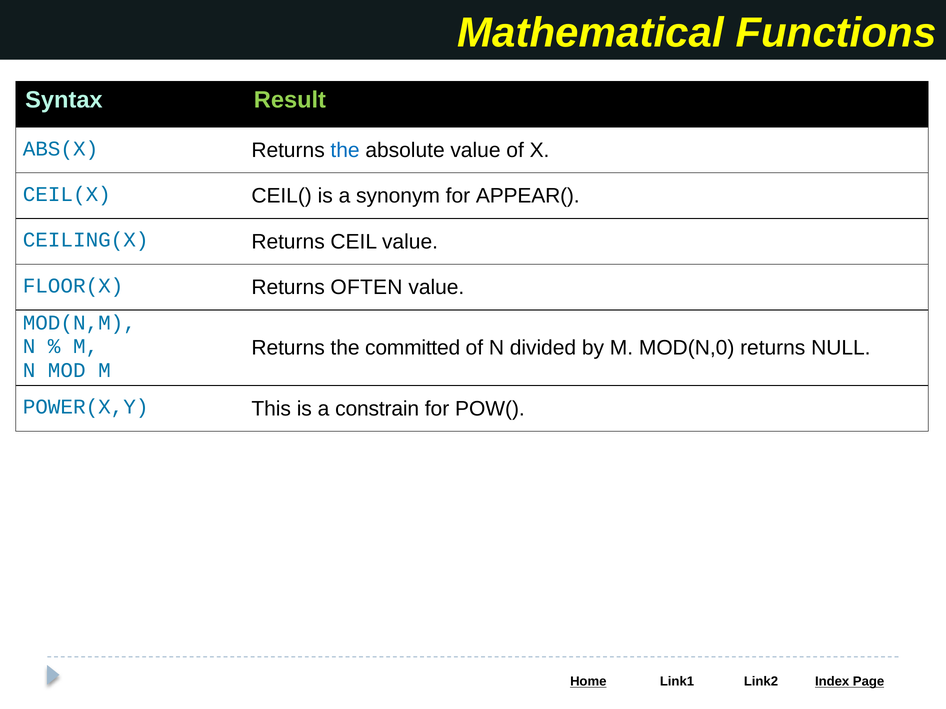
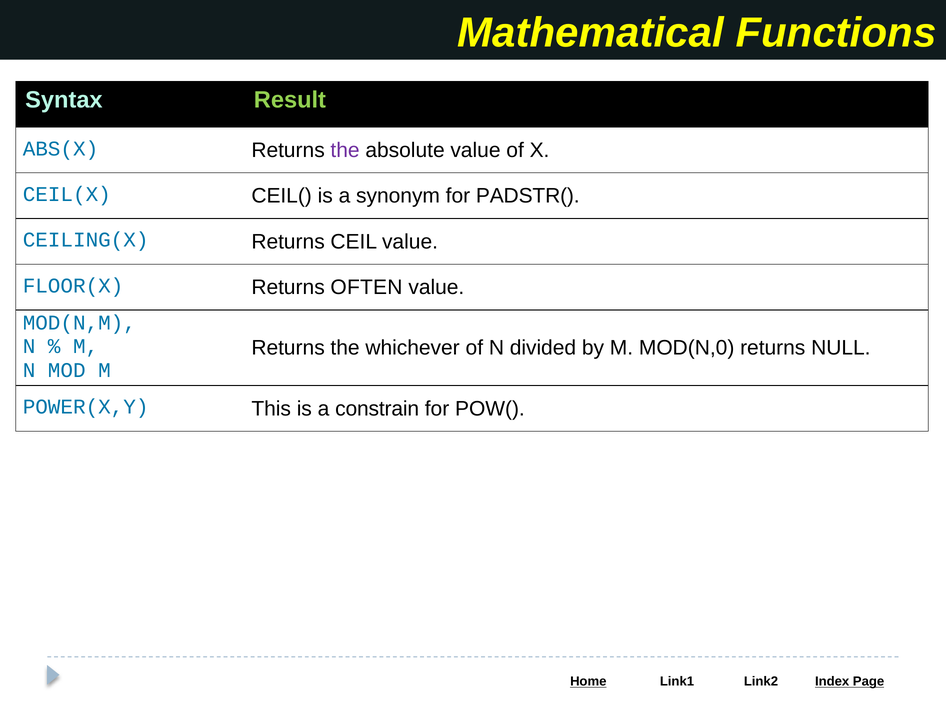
the at (345, 150) colour: blue -> purple
APPEAR(: APPEAR( -> PADSTR(
committed: committed -> whichever
